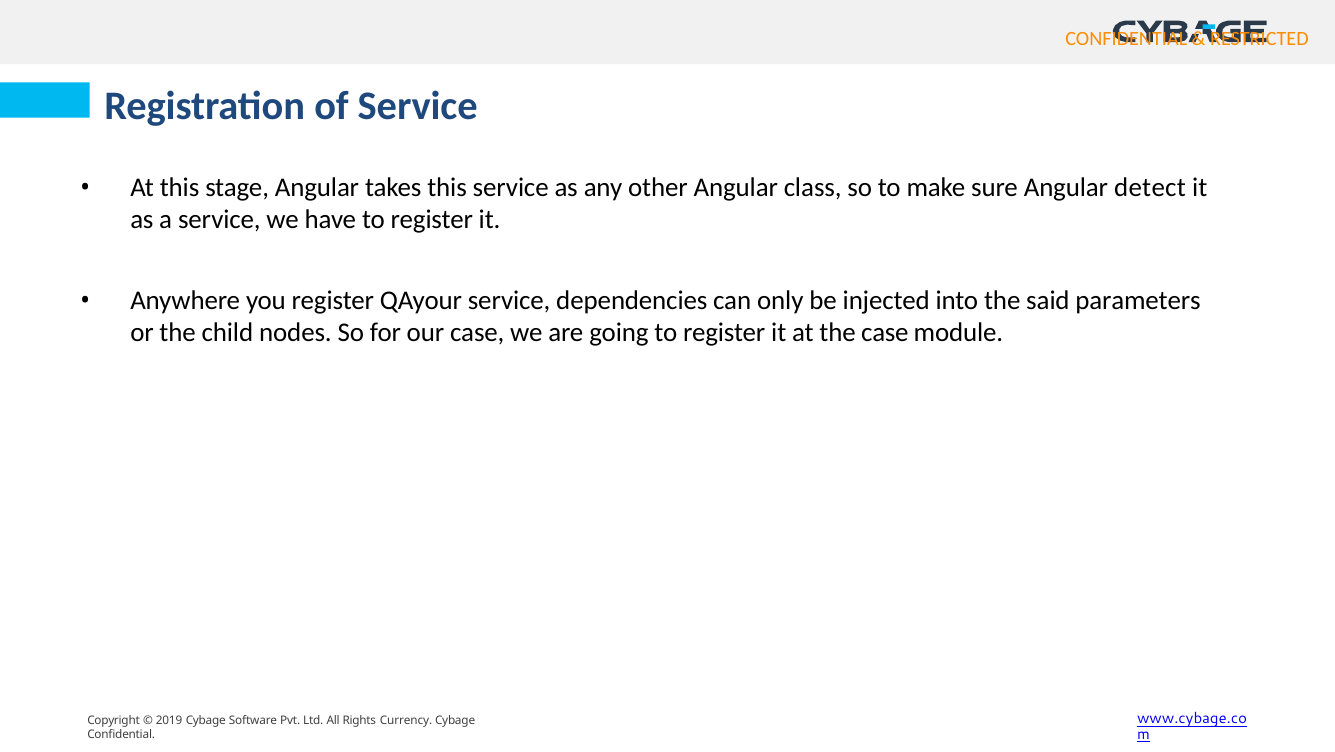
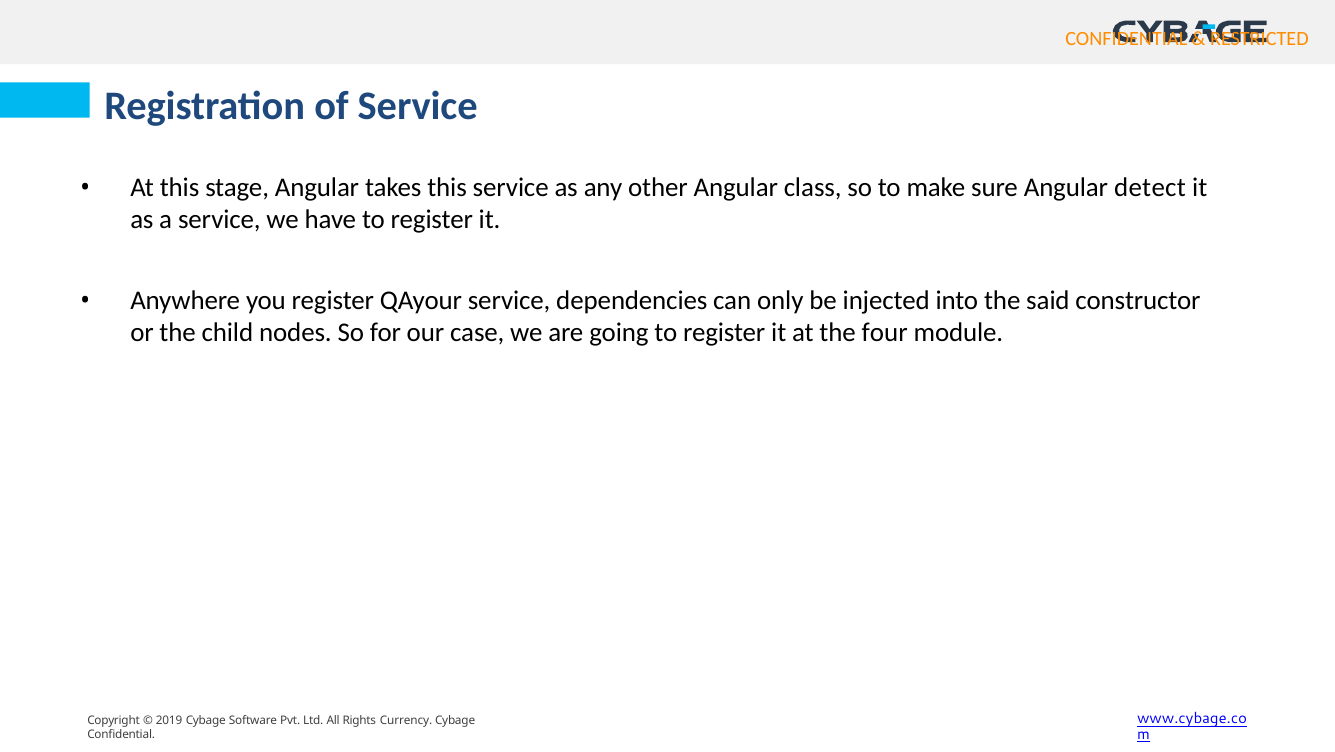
parameters: parameters -> constructor
the case: case -> four
